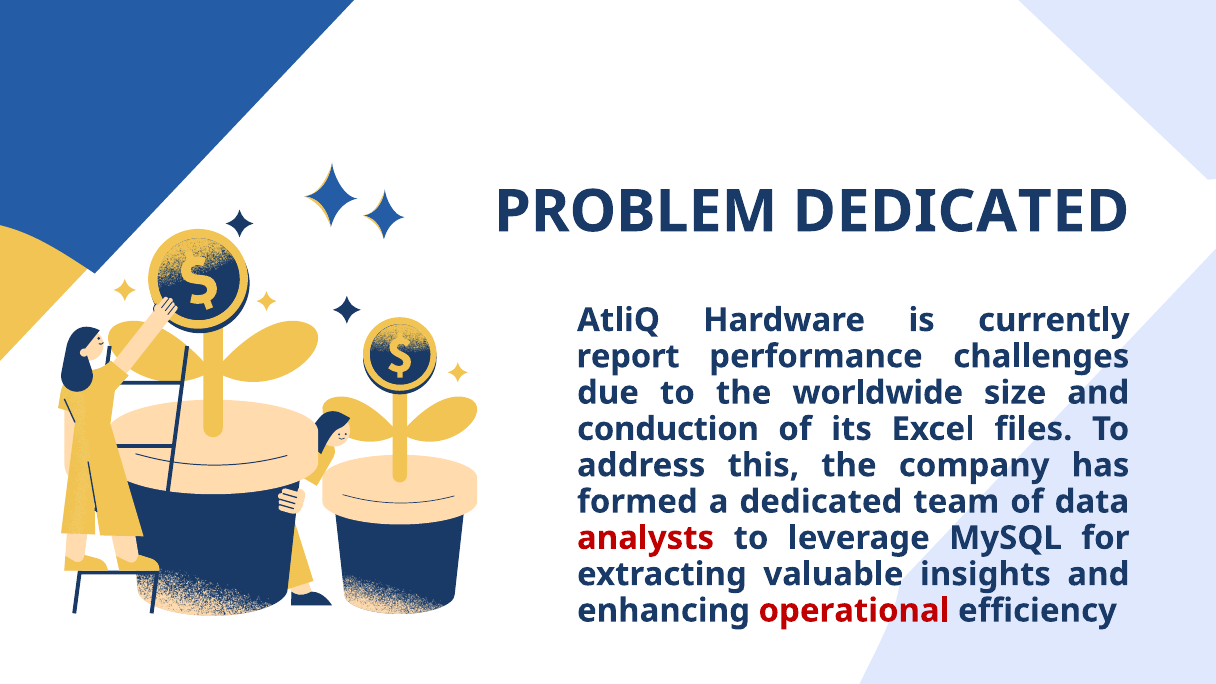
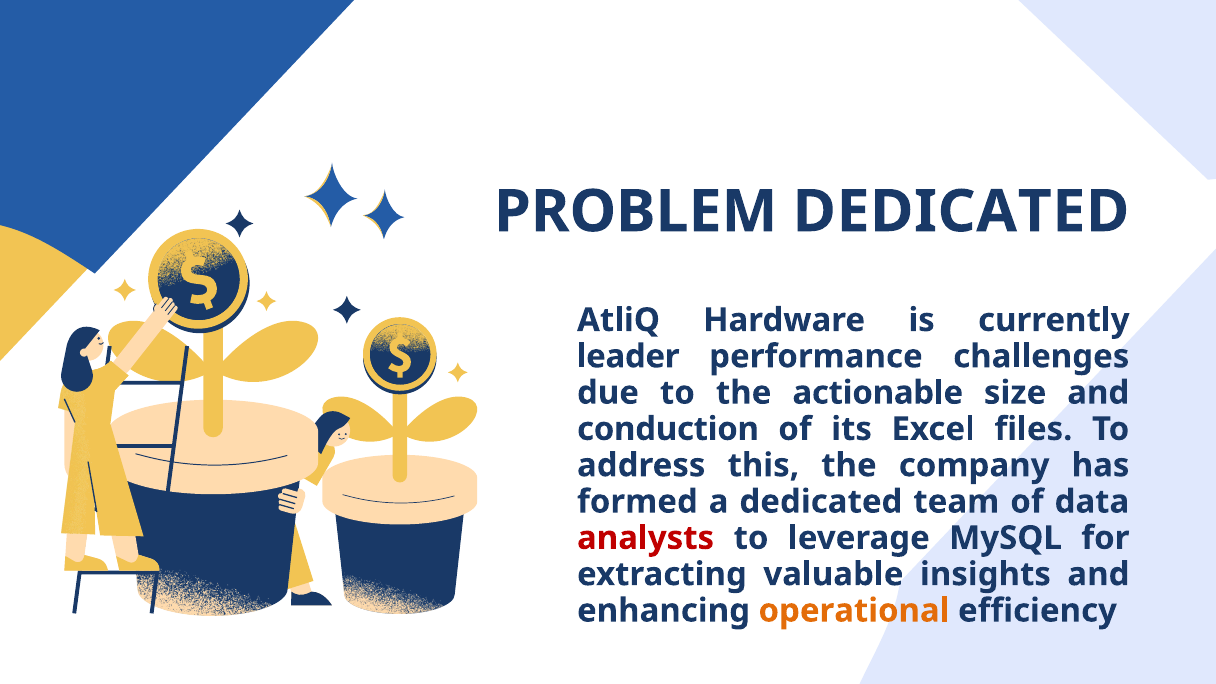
report: report -> leader
worldwide: worldwide -> actionable
operational colour: red -> orange
